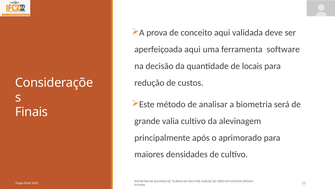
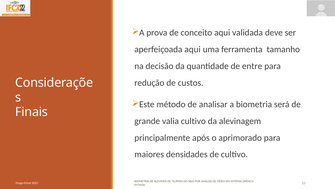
software: software -> tamanho
locais: locais -> entre
